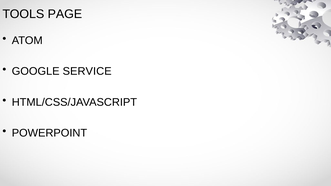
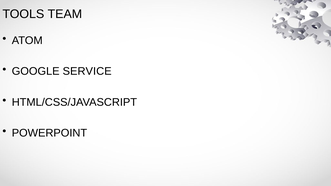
PAGE: PAGE -> TEAM
